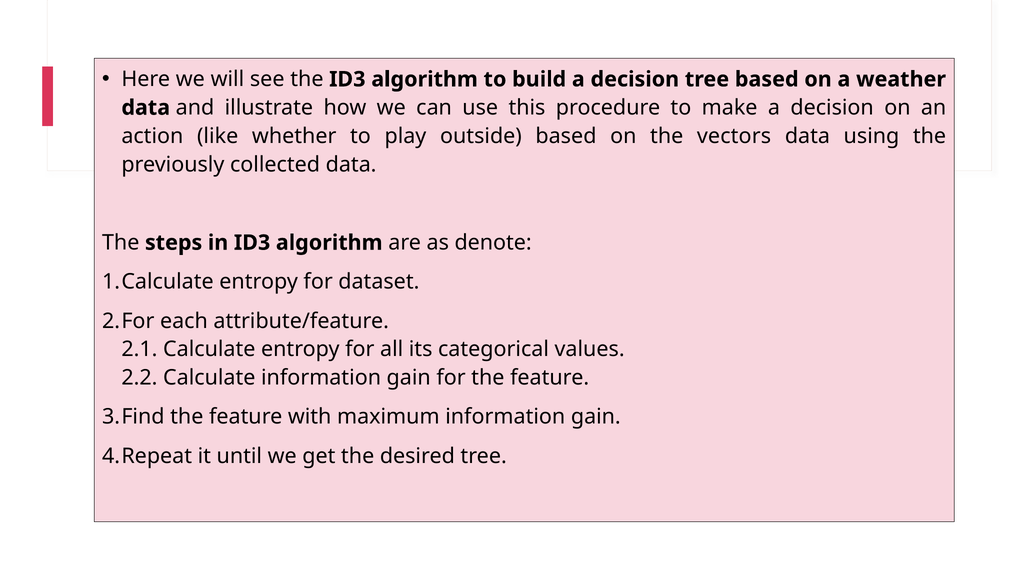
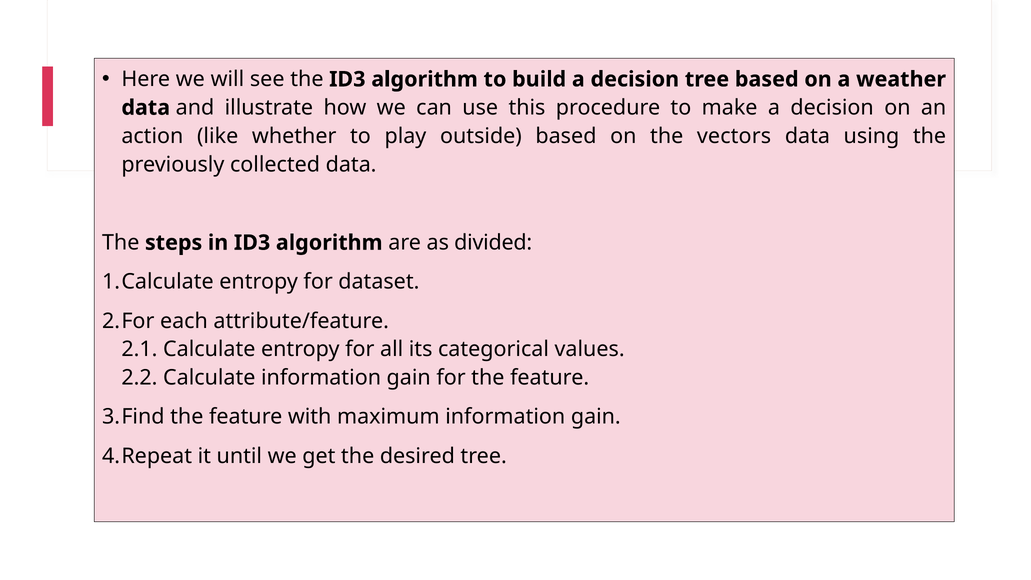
denote: denote -> divided
